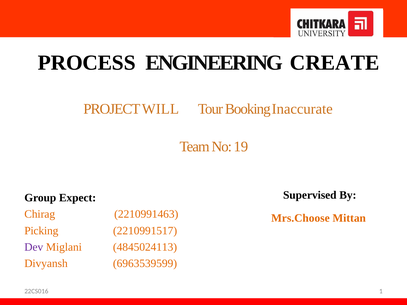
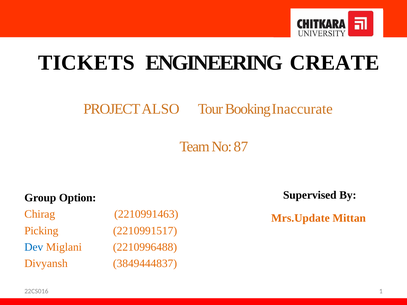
PROCESS: PROCESS -> TICKETS
WILL: WILL -> ALSO
19: 19 -> 87
Expect: Expect -> Option
Mrs.Choose: Mrs.Choose -> Mrs.Update
Dev colour: purple -> blue
4845024113: 4845024113 -> 2210996488
6963539599: 6963539599 -> 3849444837
